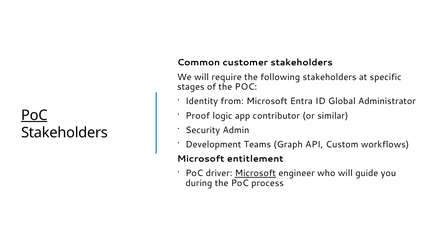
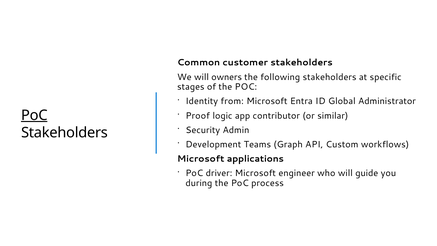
require: require -> owners
entitlement: entitlement -> applications
Microsoft at (255, 173) underline: present -> none
